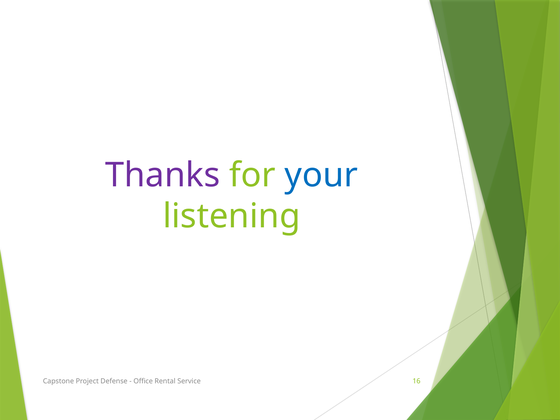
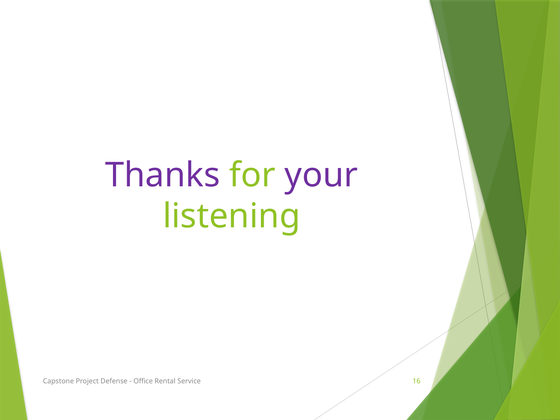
your colour: blue -> purple
